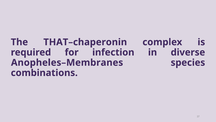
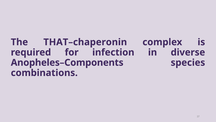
Anopheles–Membranes: Anopheles–Membranes -> Anopheles–Components
